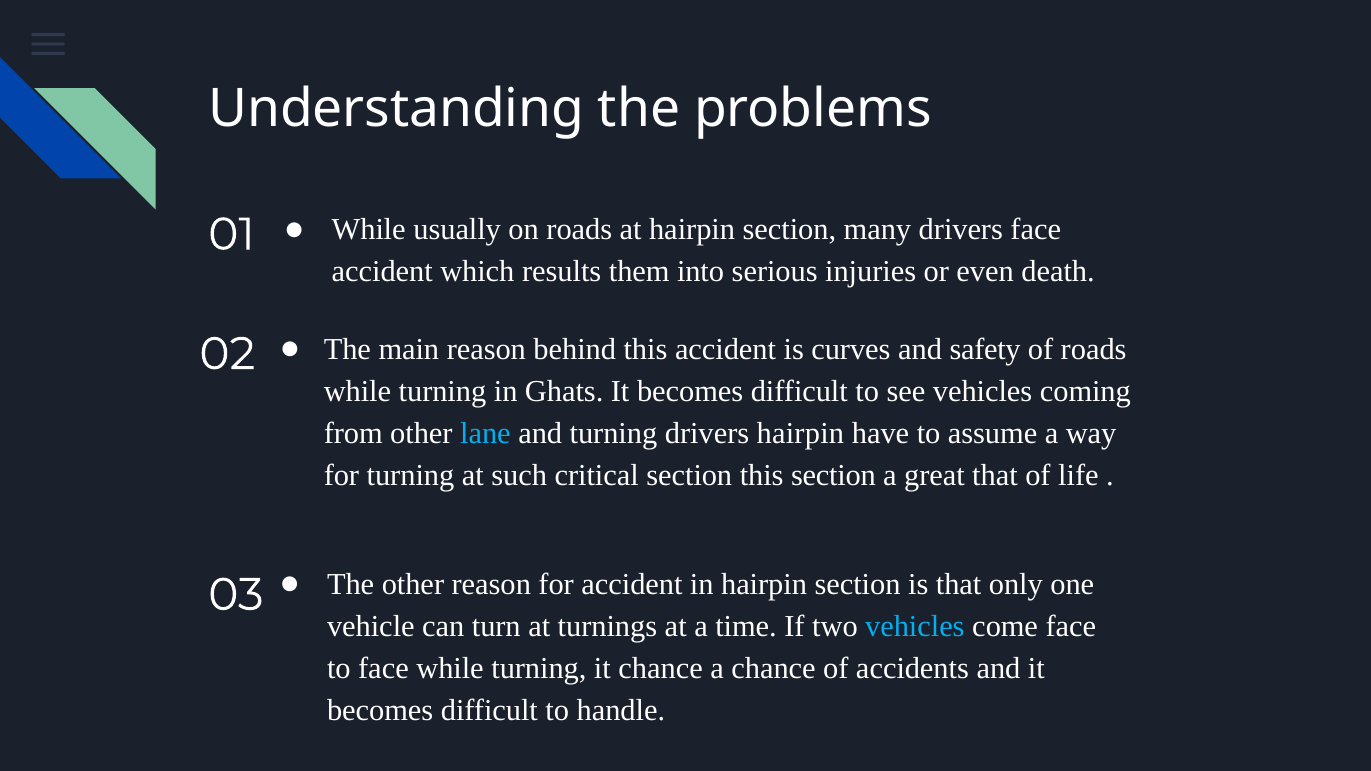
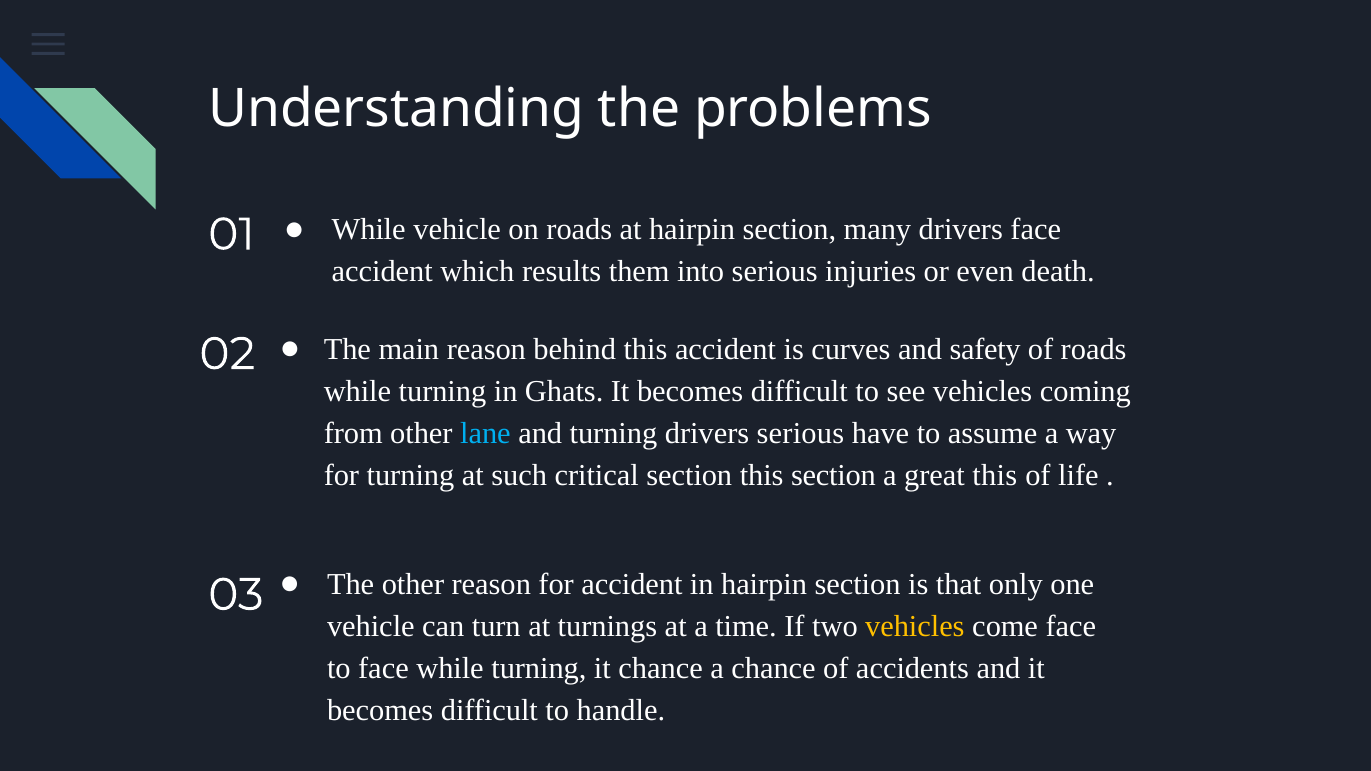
While usually: usually -> vehicle
drivers hairpin: hairpin -> serious
great that: that -> this
vehicles at (915, 626) colour: light blue -> yellow
